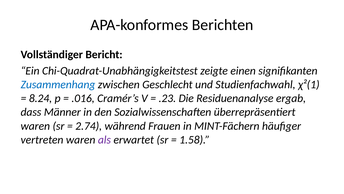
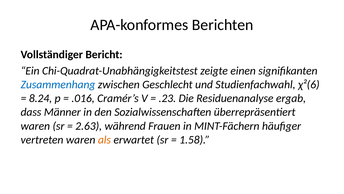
χ²(1: χ²(1 -> χ²(6
2.74: 2.74 -> 2.63
als colour: purple -> orange
